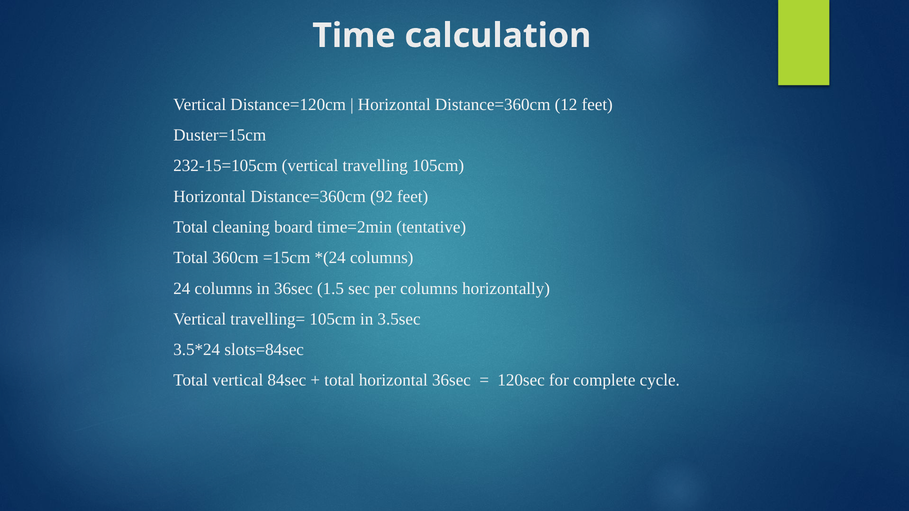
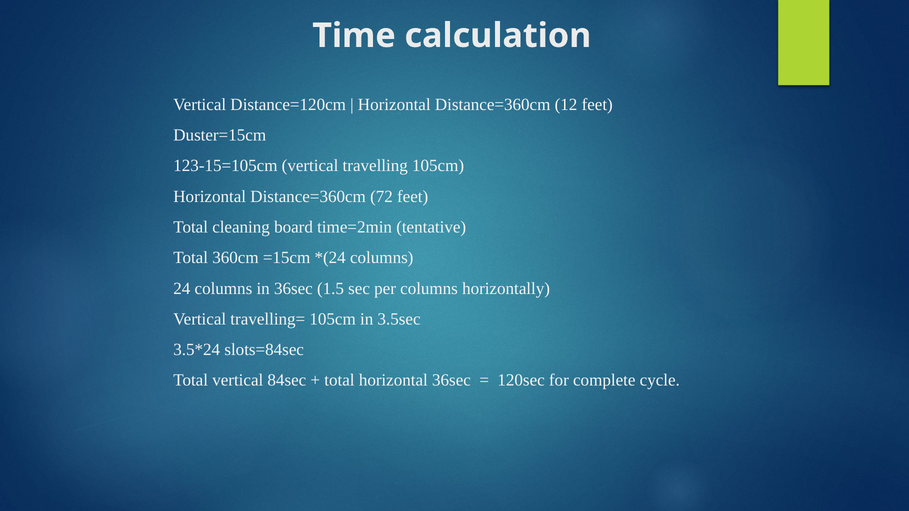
232-15=105cm: 232-15=105cm -> 123-15=105cm
92: 92 -> 72
